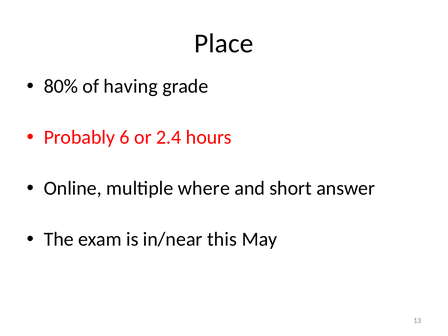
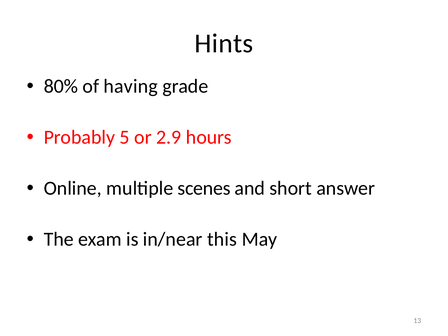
Place: Place -> Hints
6: 6 -> 5
2.4: 2.4 -> 2.9
where: where -> scenes
